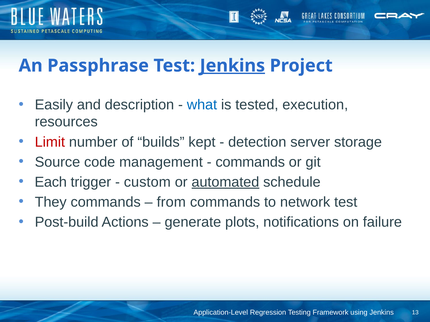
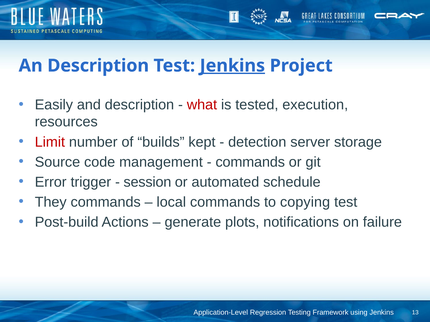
An Passphrase: Passphrase -> Description
what colour: blue -> red
Each: Each -> Error
custom: custom -> session
automated underline: present -> none
from: from -> local
network: network -> copying
